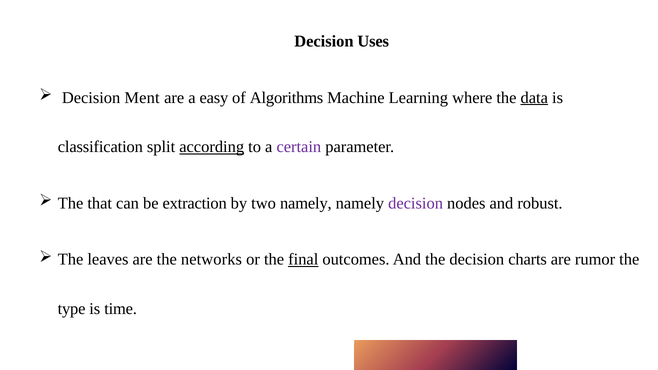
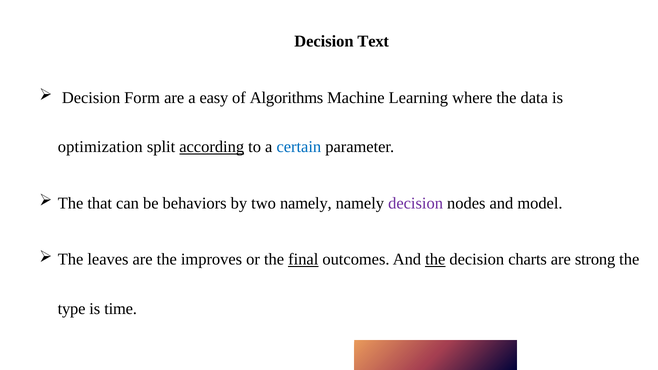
Uses: Uses -> Text
Ment: Ment -> Form
data underline: present -> none
classification: classification -> optimization
certain colour: purple -> blue
extraction: extraction -> behaviors
robust: robust -> model
networks: networks -> improves
the at (435, 259) underline: none -> present
rumor: rumor -> strong
